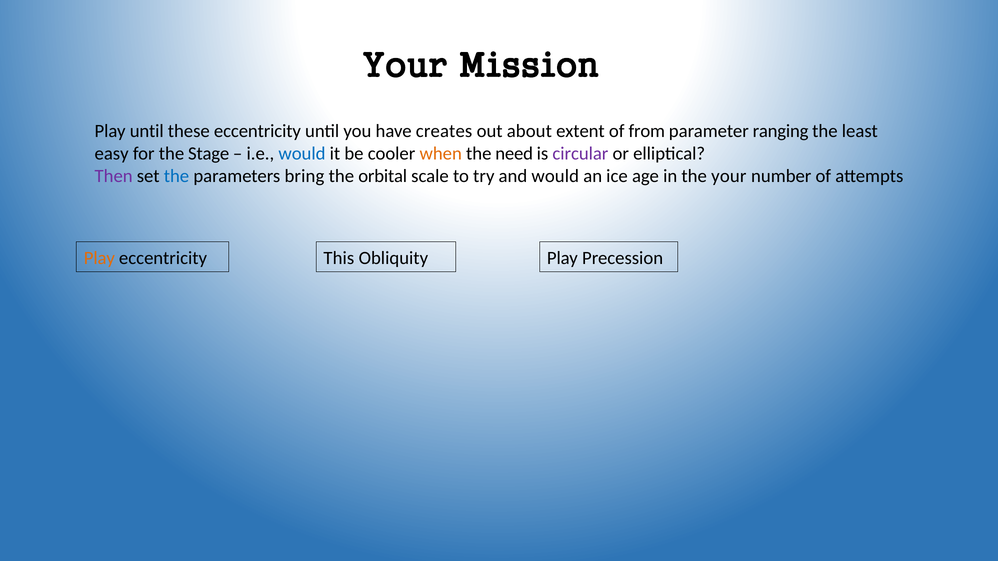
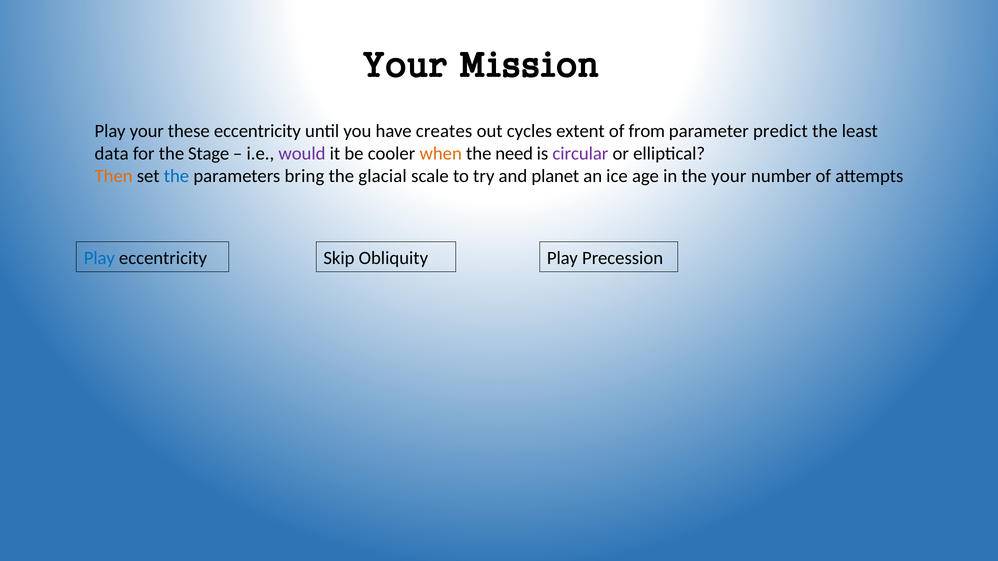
Play until: until -> your
about: about -> cycles
ranging: ranging -> predict
easy: easy -> data
would at (302, 154) colour: blue -> purple
Then colour: purple -> orange
orbital: orbital -> glacial
and would: would -> planet
Play at (99, 258) colour: orange -> blue
This: This -> Skip
